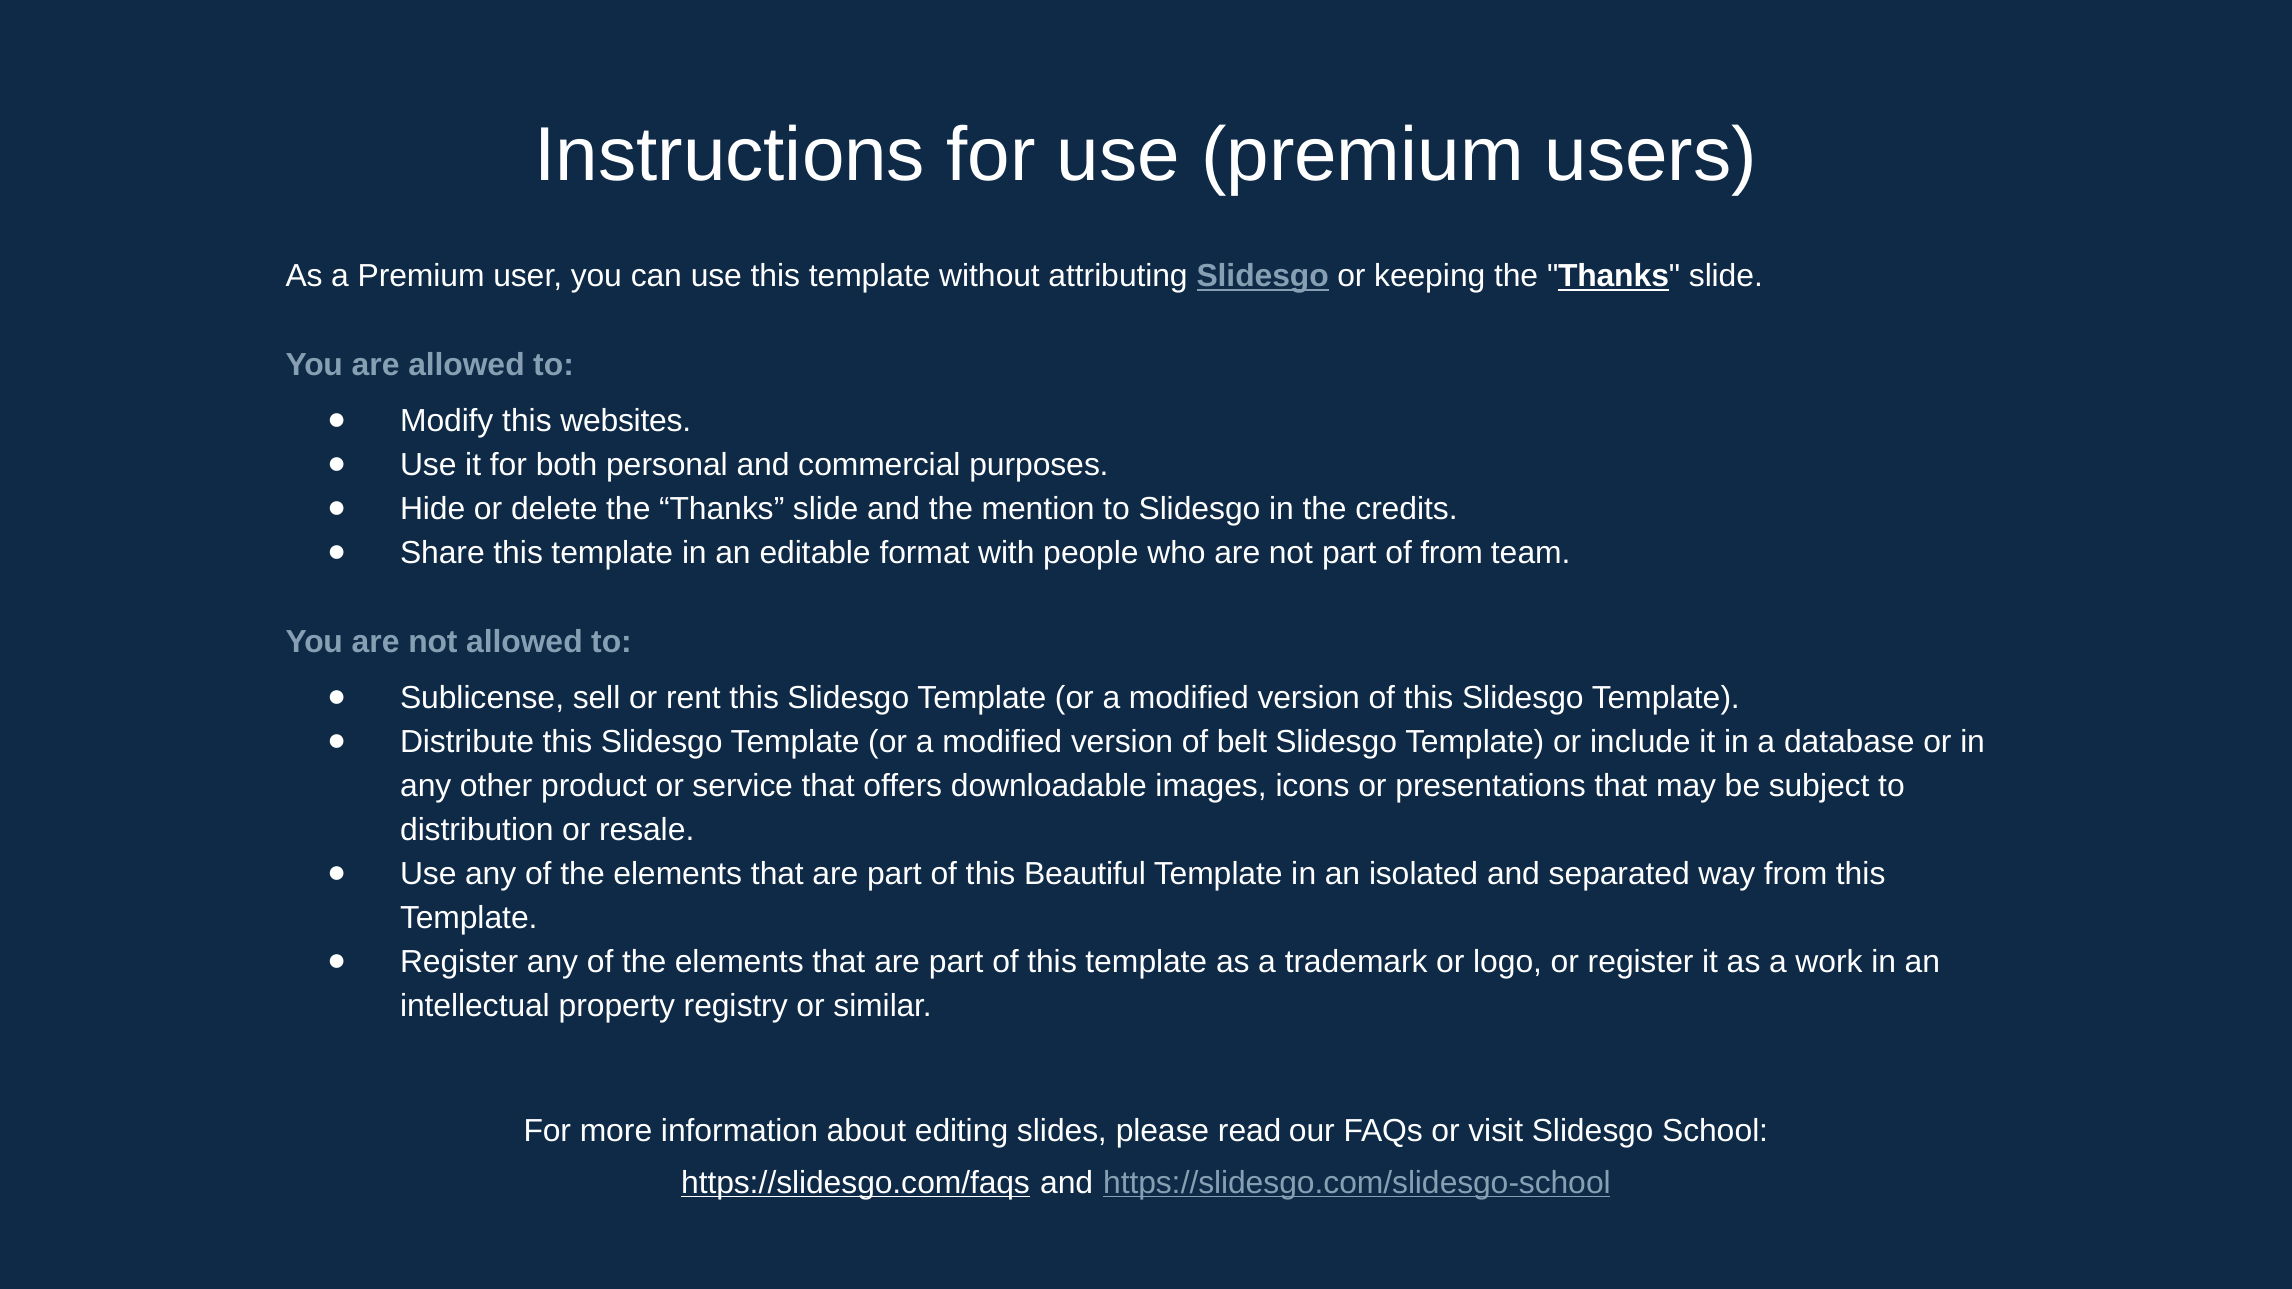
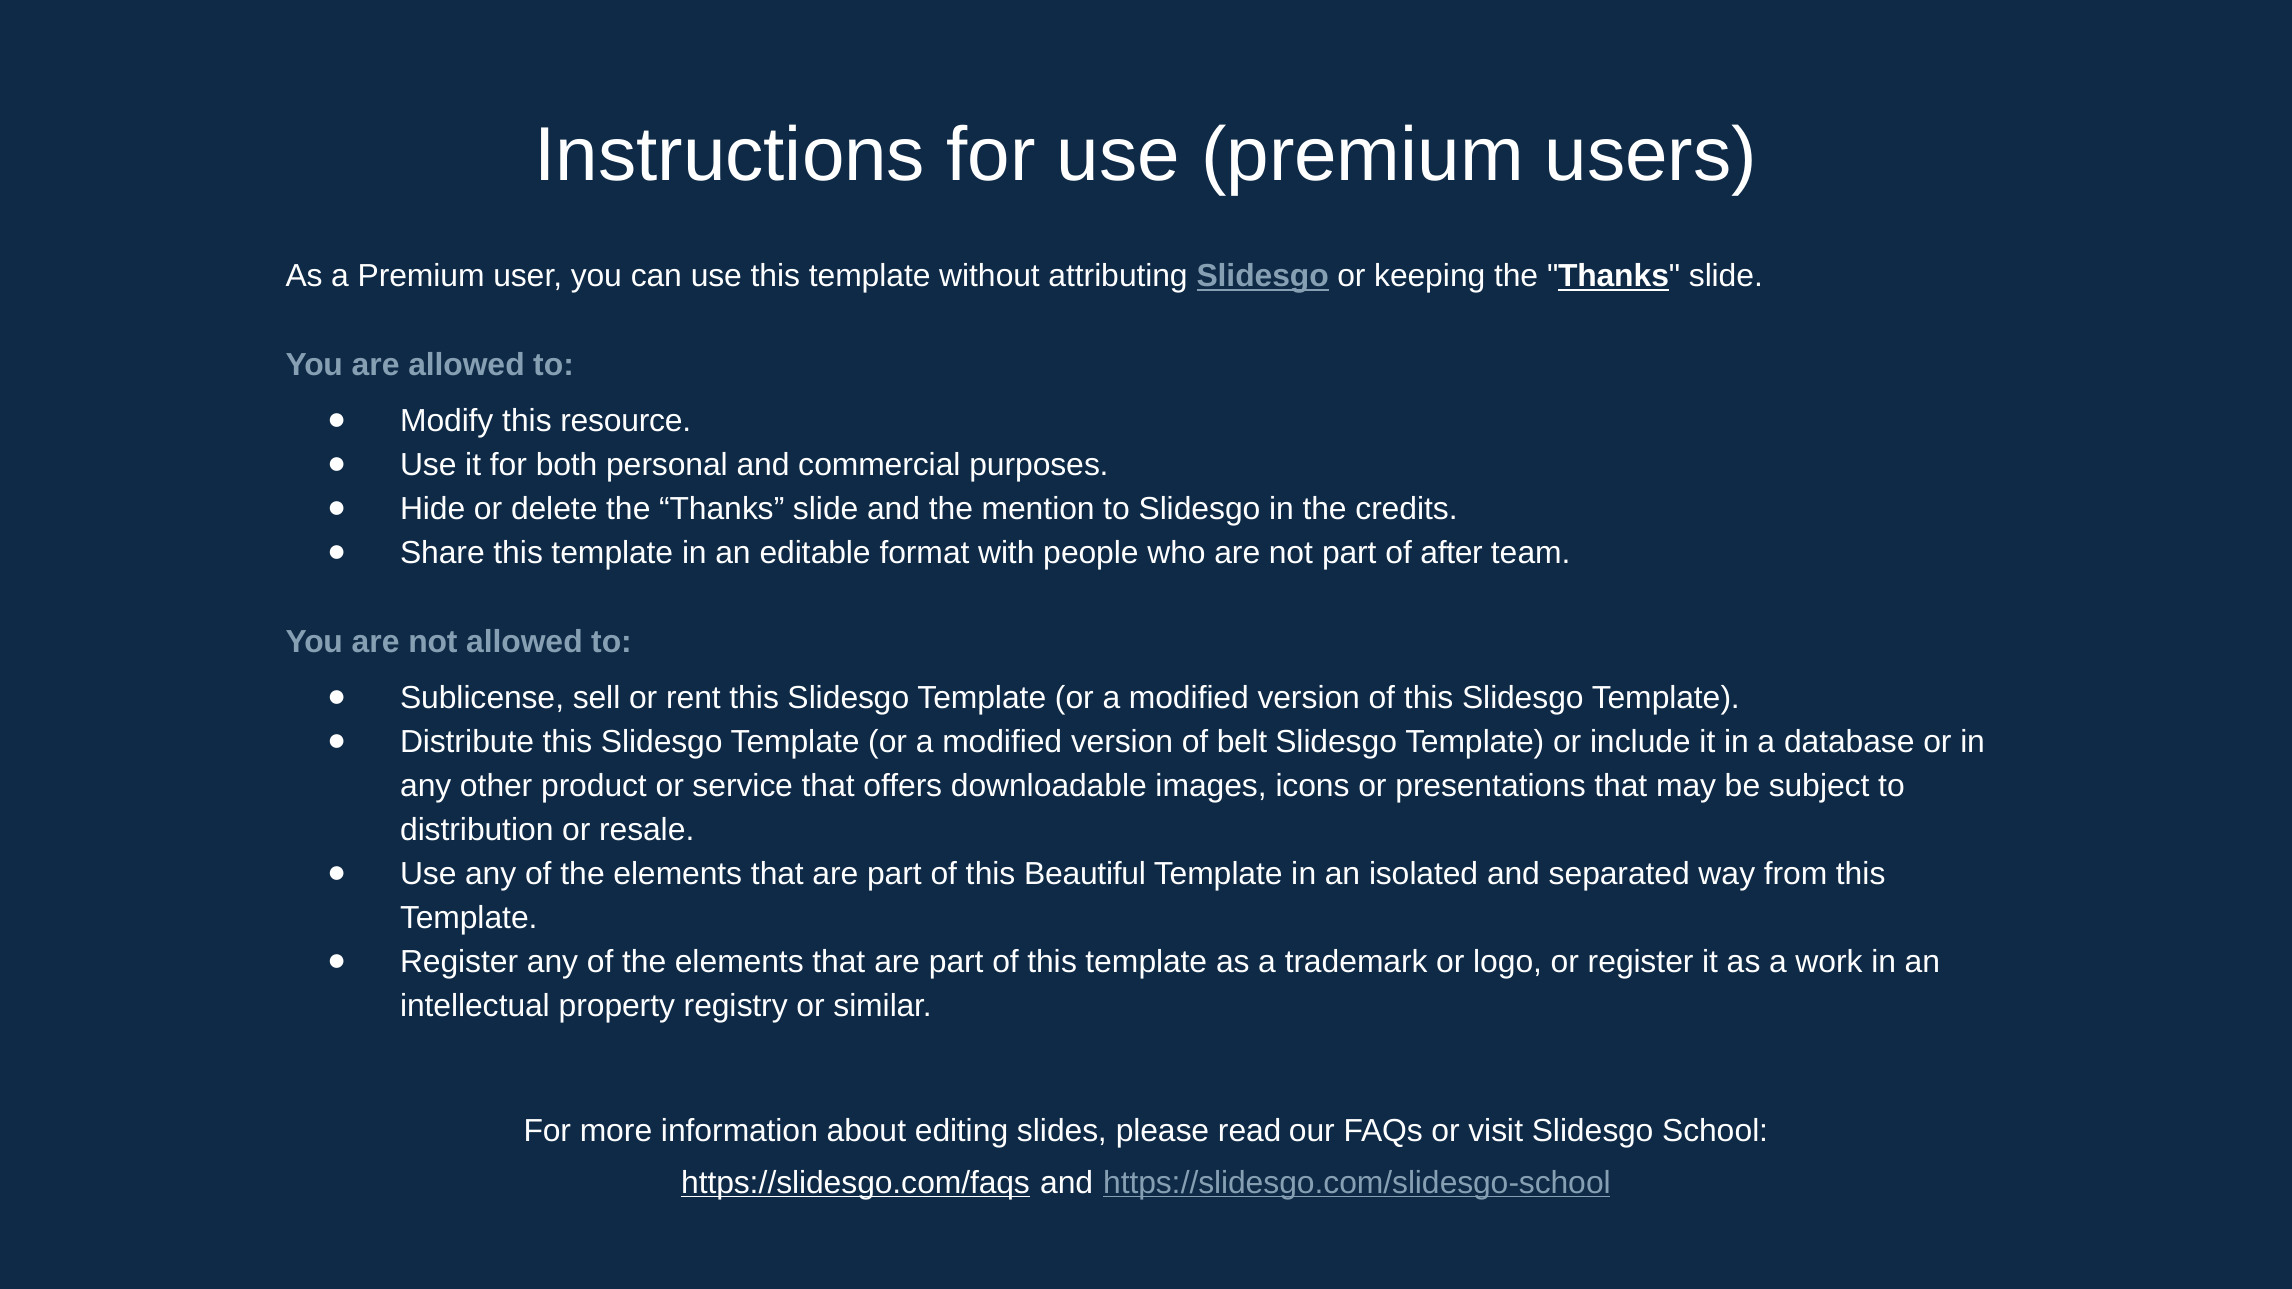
websites: websites -> resource
of from: from -> after
